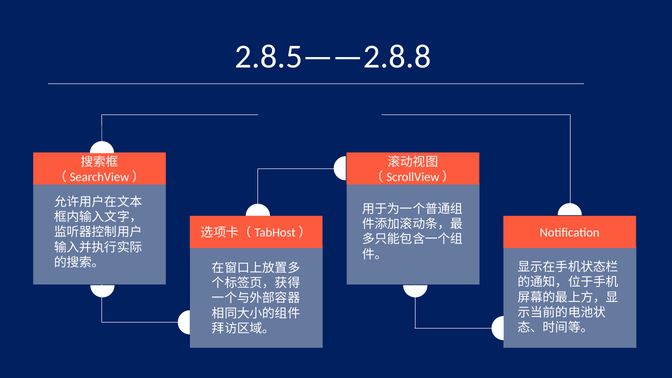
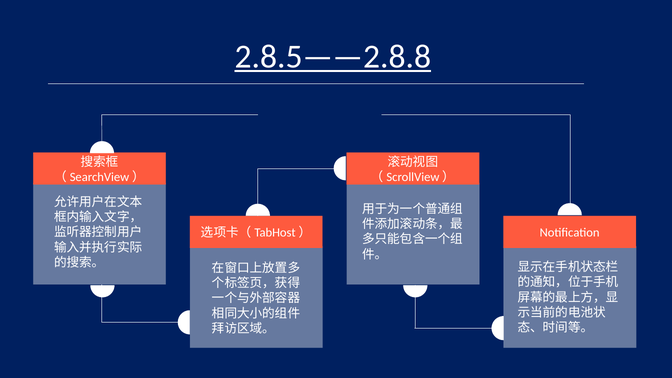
2.8.5——2.8.8 underline: none -> present
